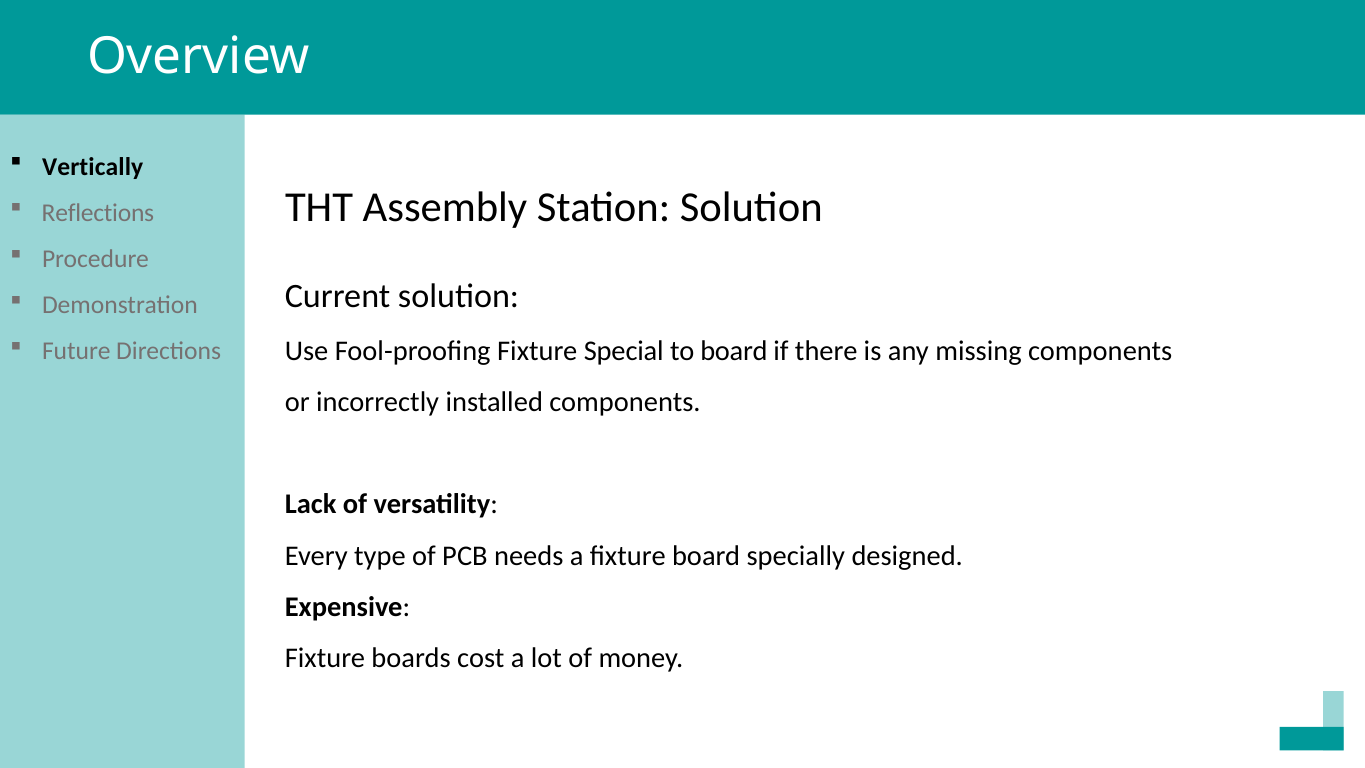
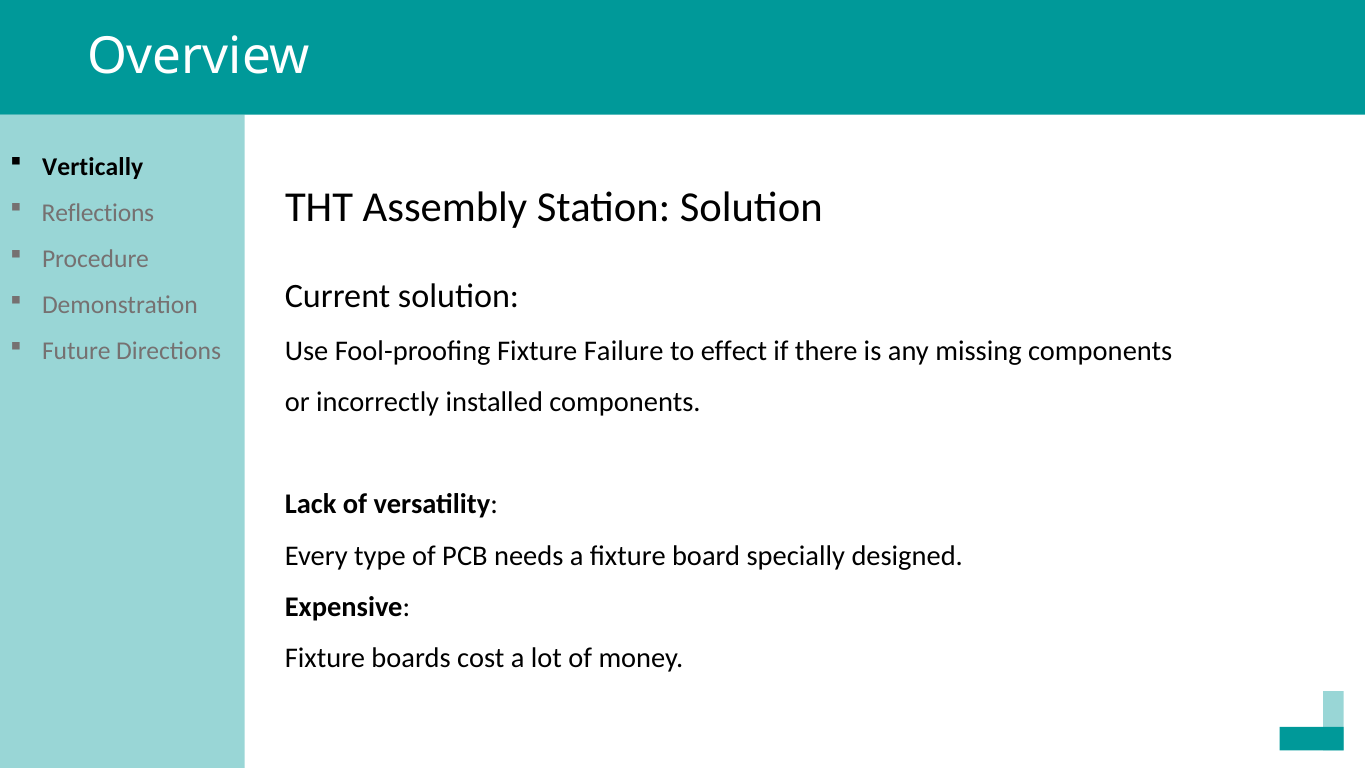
Special: Special -> Failure
to board: board -> effect
